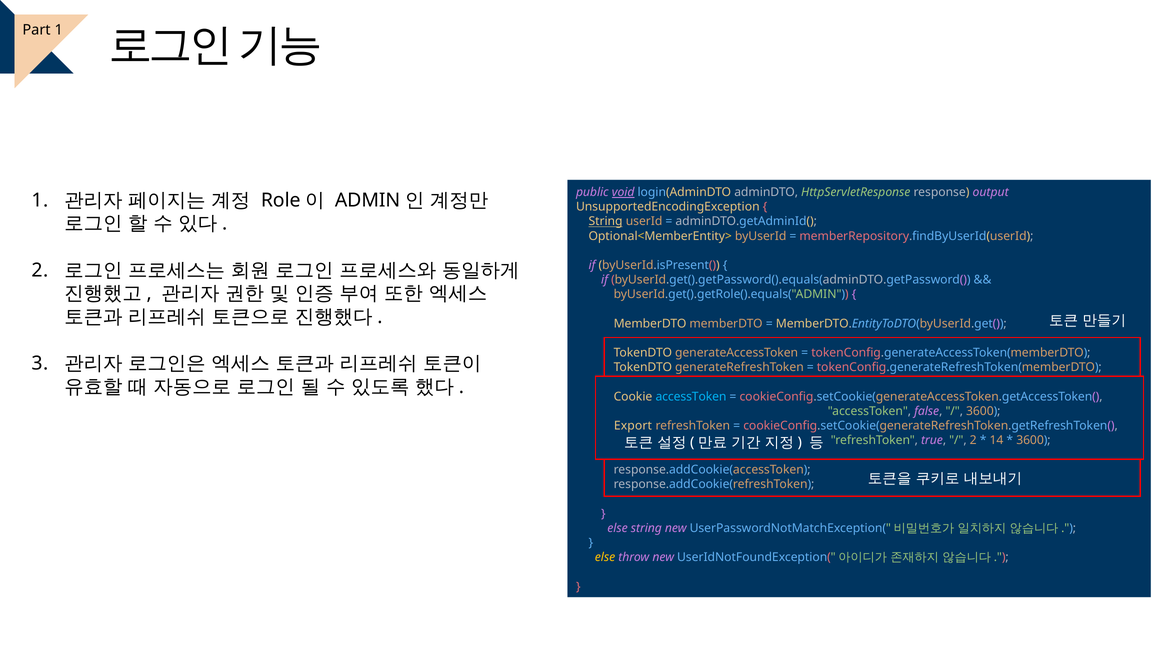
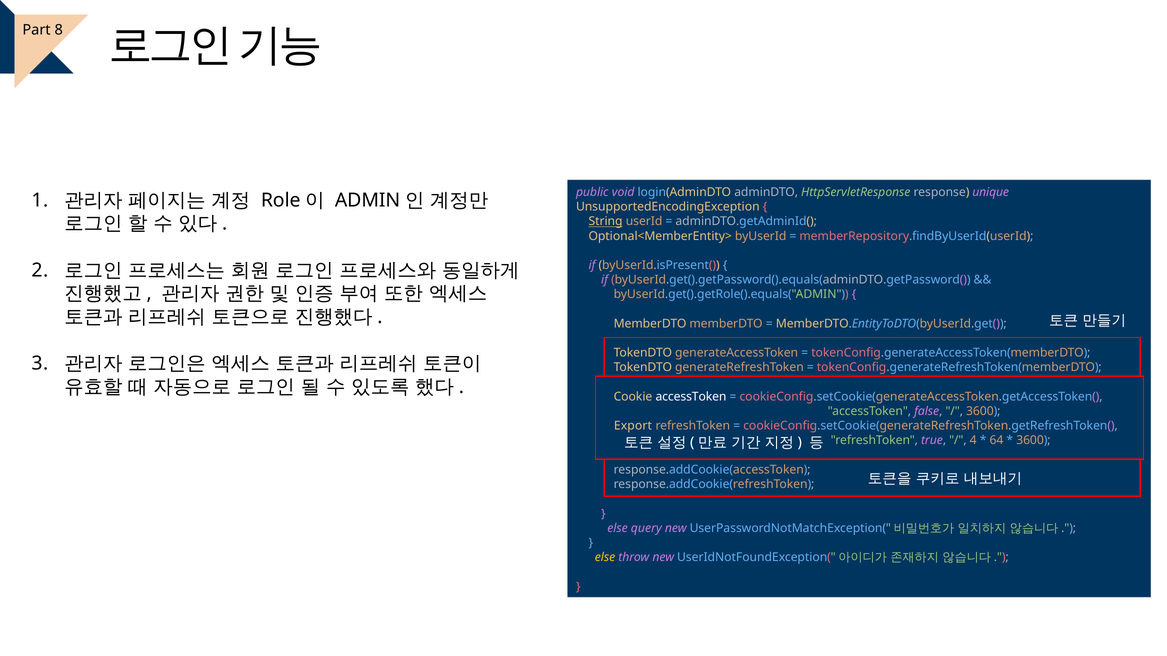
Part 1: 1 -> 8
void underline: present -> none
output: output -> unique
accessToken at (691, 397) colour: light blue -> white
2 at (973, 441): 2 -> 4
14: 14 -> 64
else string: string -> query
